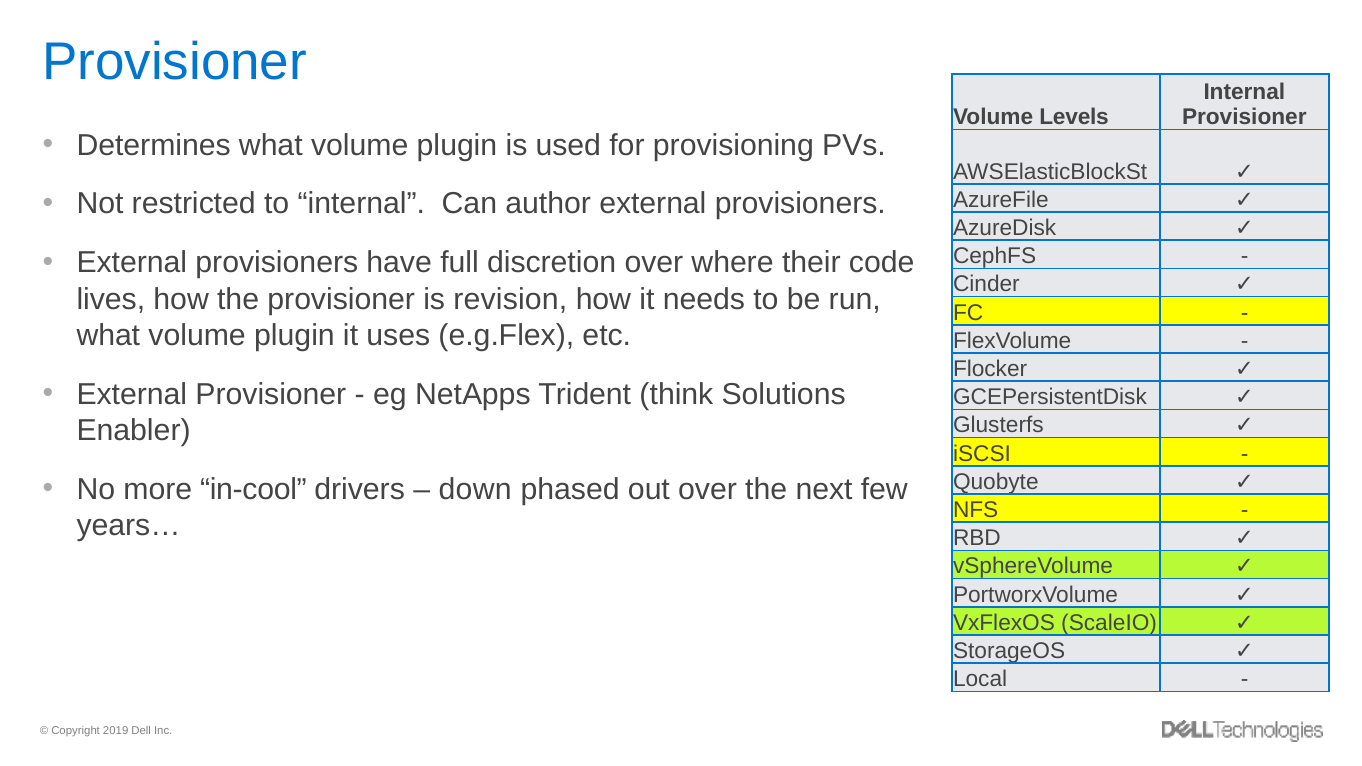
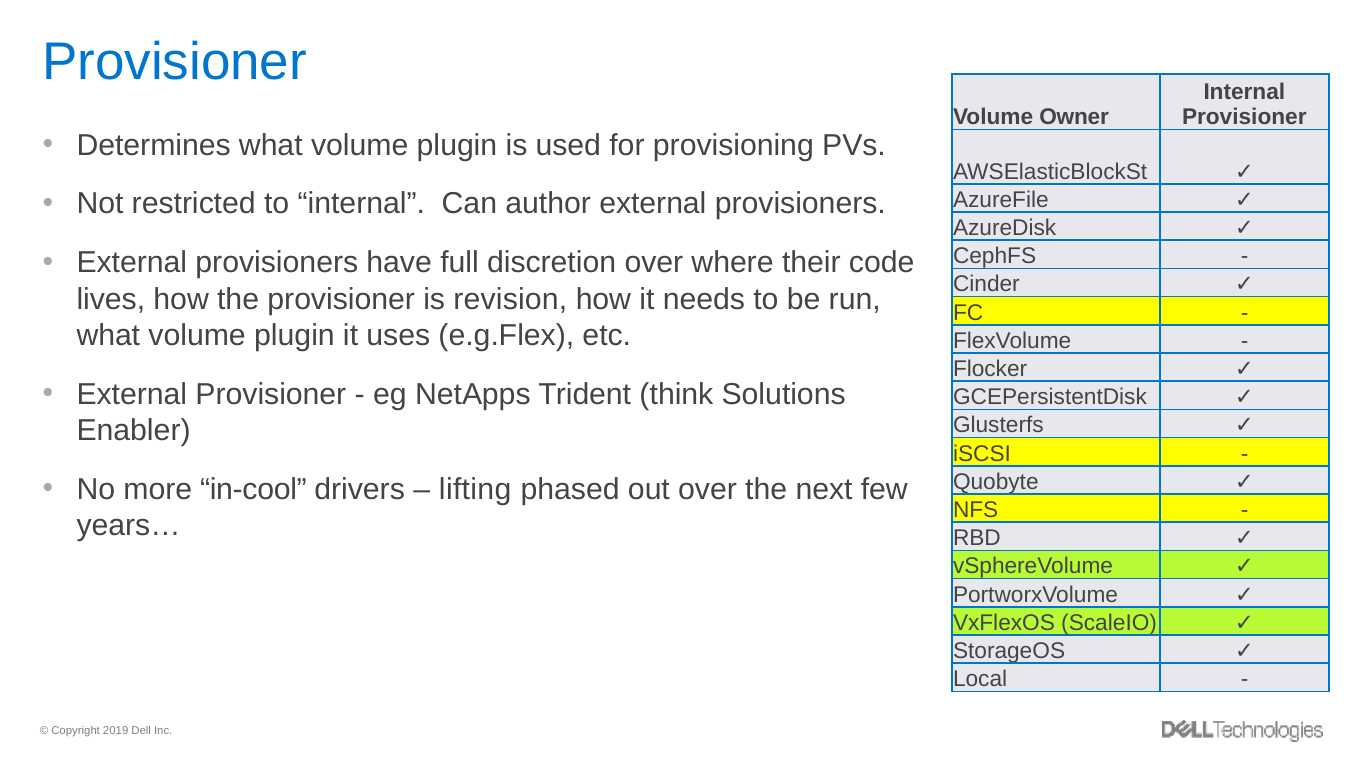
Levels: Levels -> Owner
down: down -> lifting
